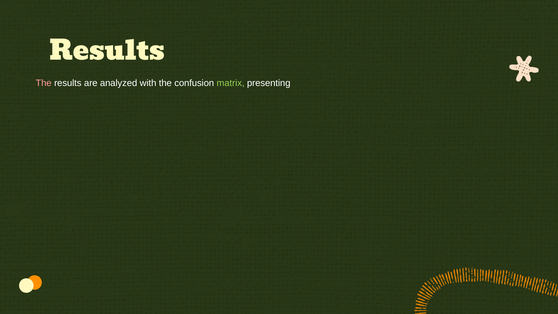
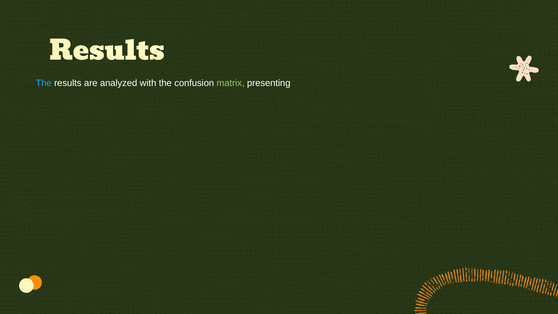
The at (44, 83) colour: pink -> light blue
